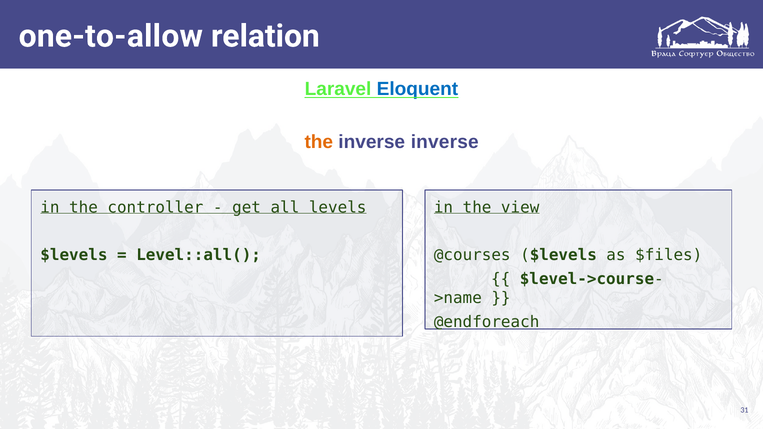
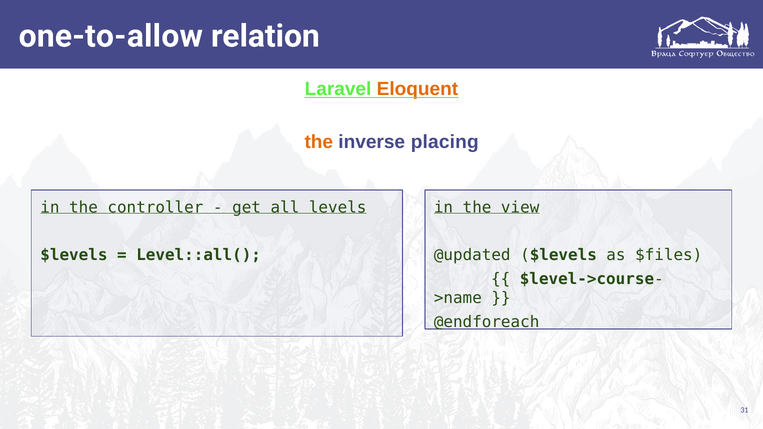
Eloquent colour: blue -> orange
inverse inverse: inverse -> placing
@courses: @courses -> @updated
